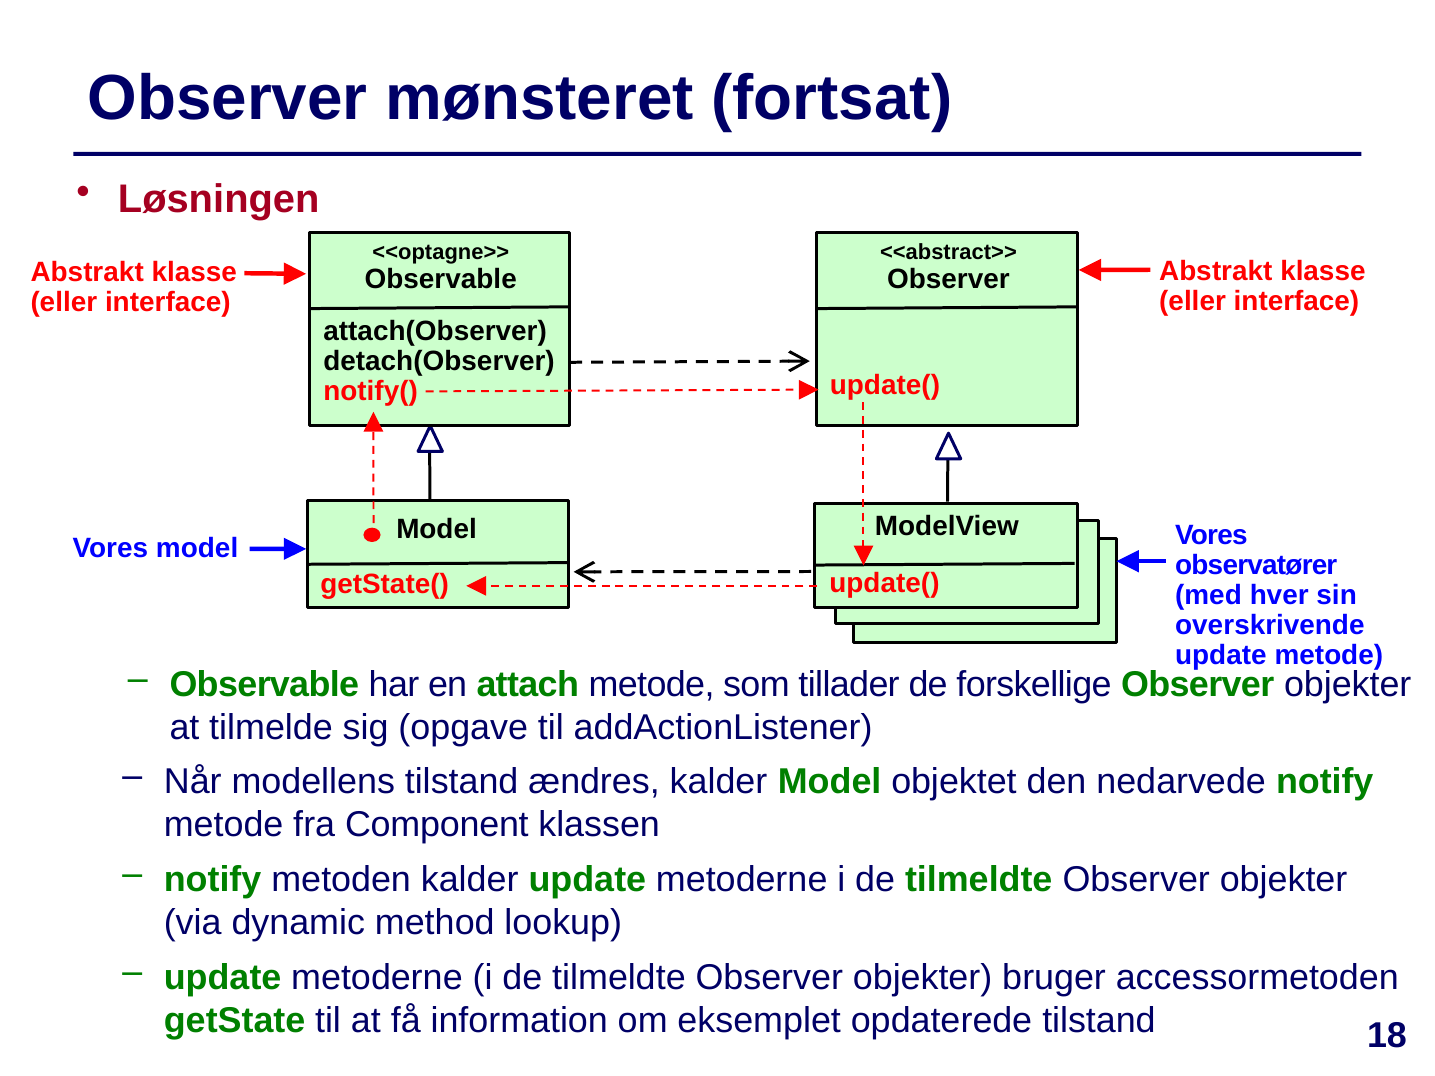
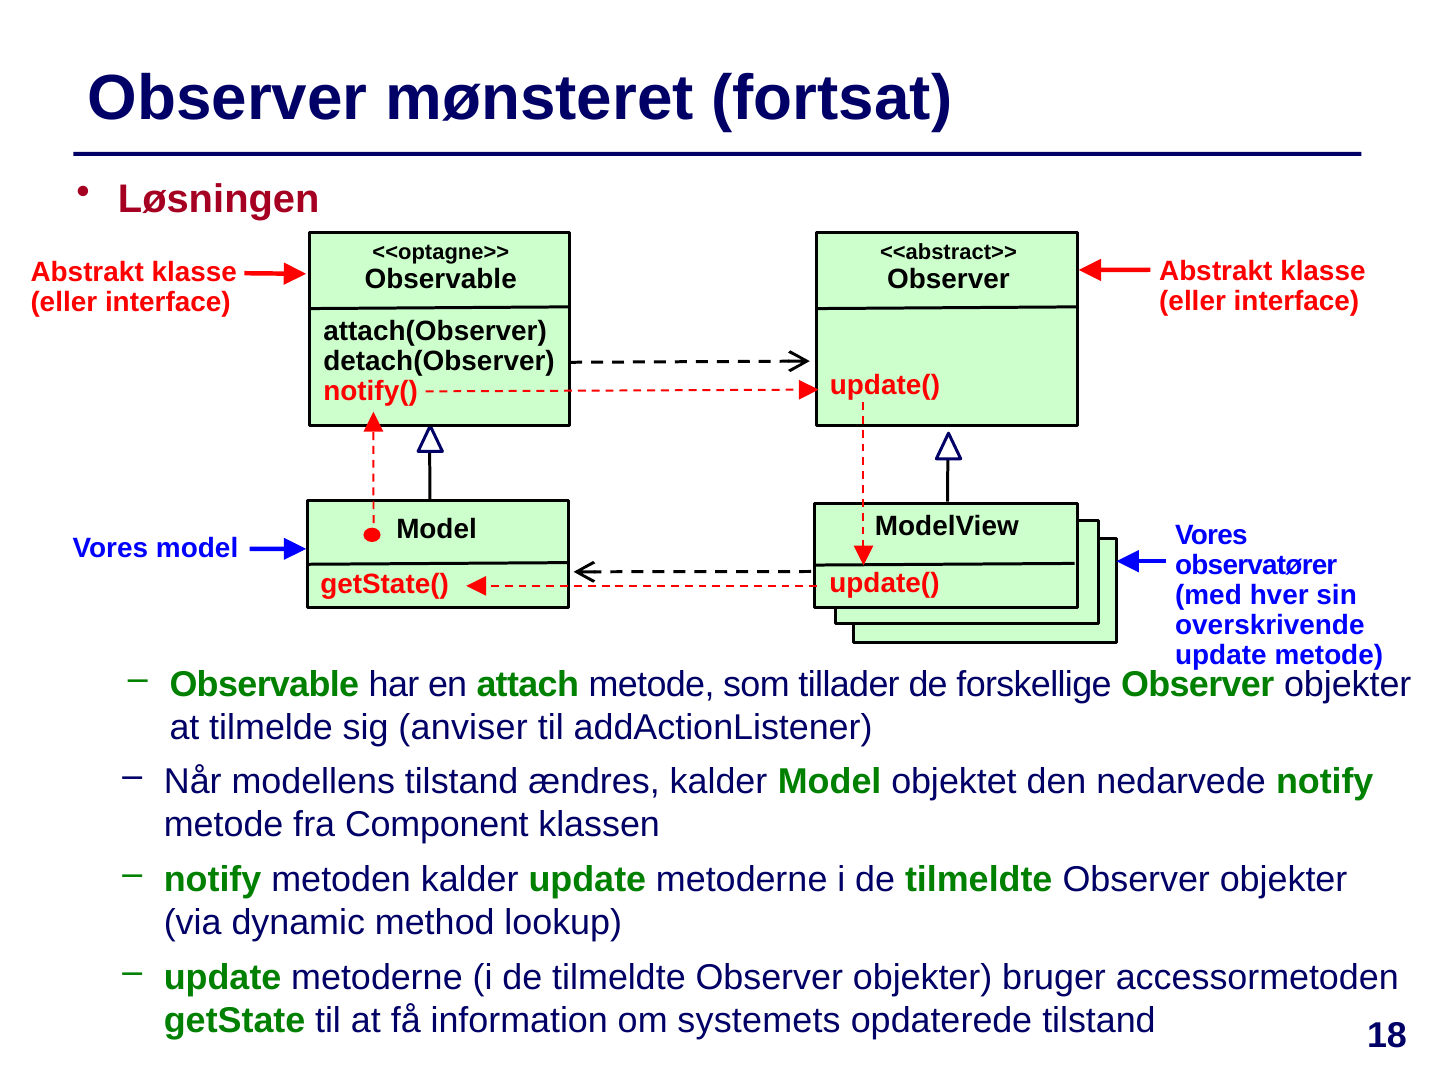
opgave: opgave -> anviser
eksemplet: eksemplet -> systemets
